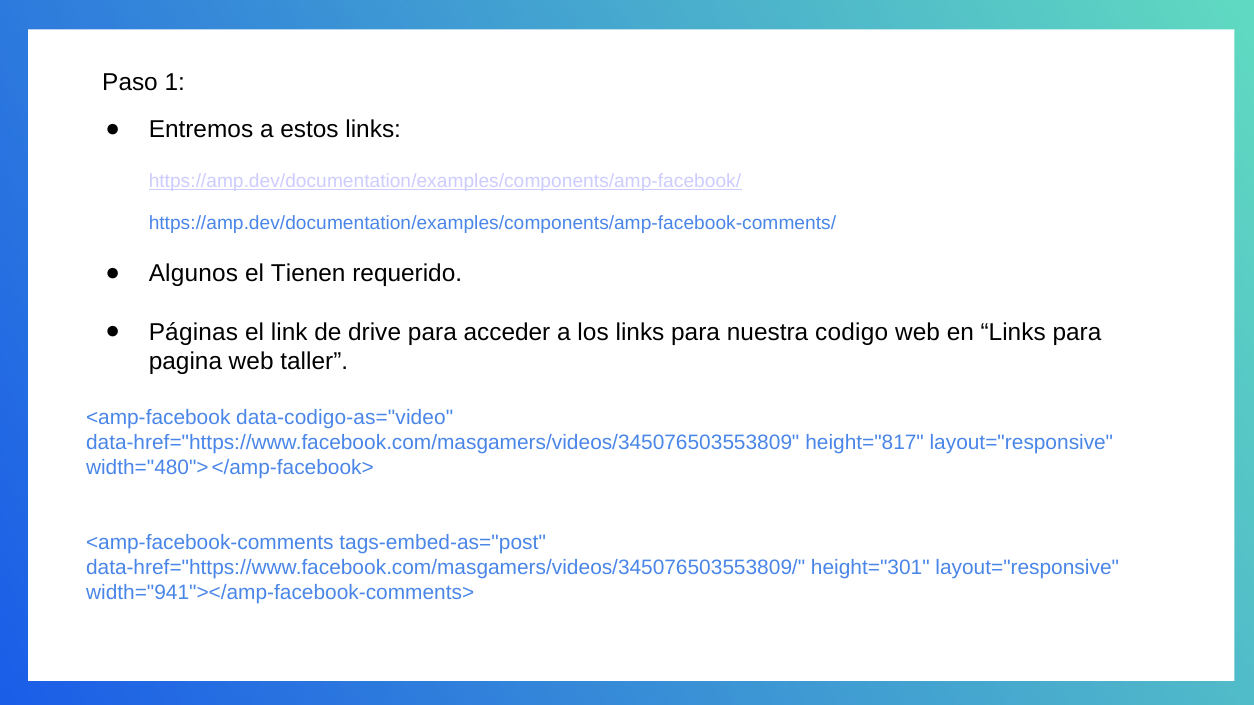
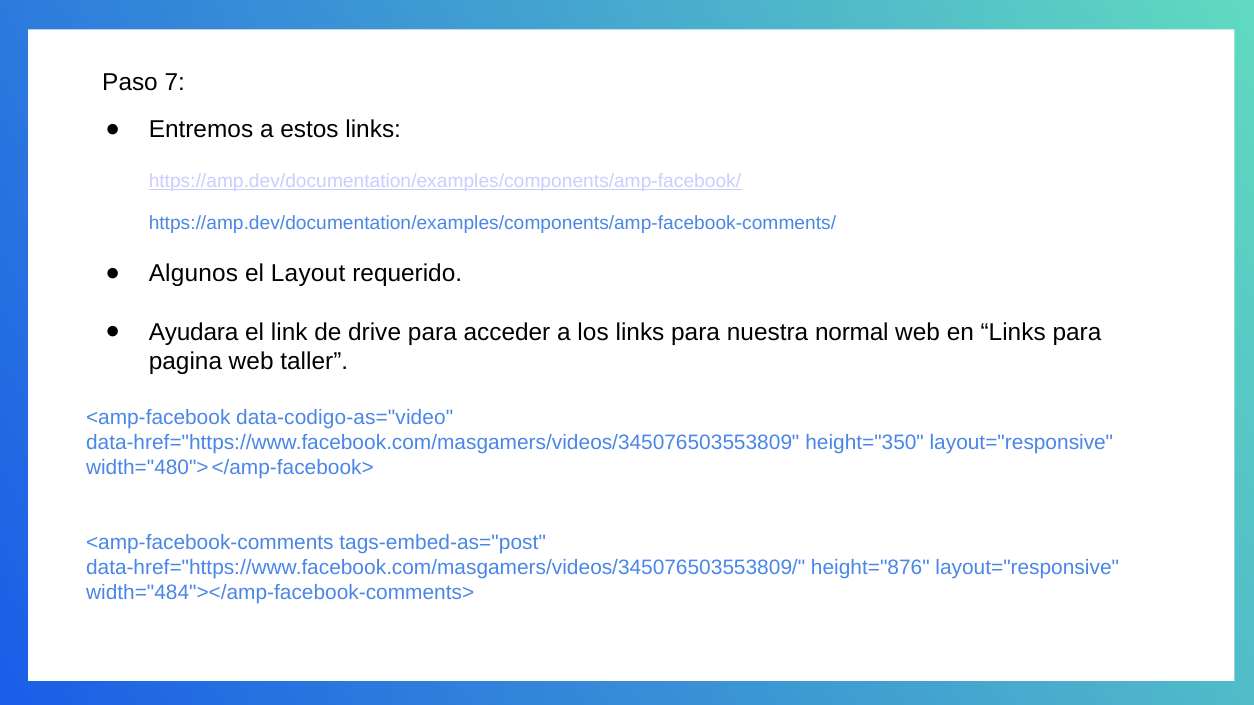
1: 1 -> 7
Tienen: Tienen -> Layout
Páginas: Páginas -> Ayudara
codigo: codigo -> normal
height="817: height="817 -> height="350
height="301: height="301 -> height="876
width="941"></amp-facebook-comments>: width="941"></amp-facebook-comments> -> width="484"></amp-facebook-comments>
